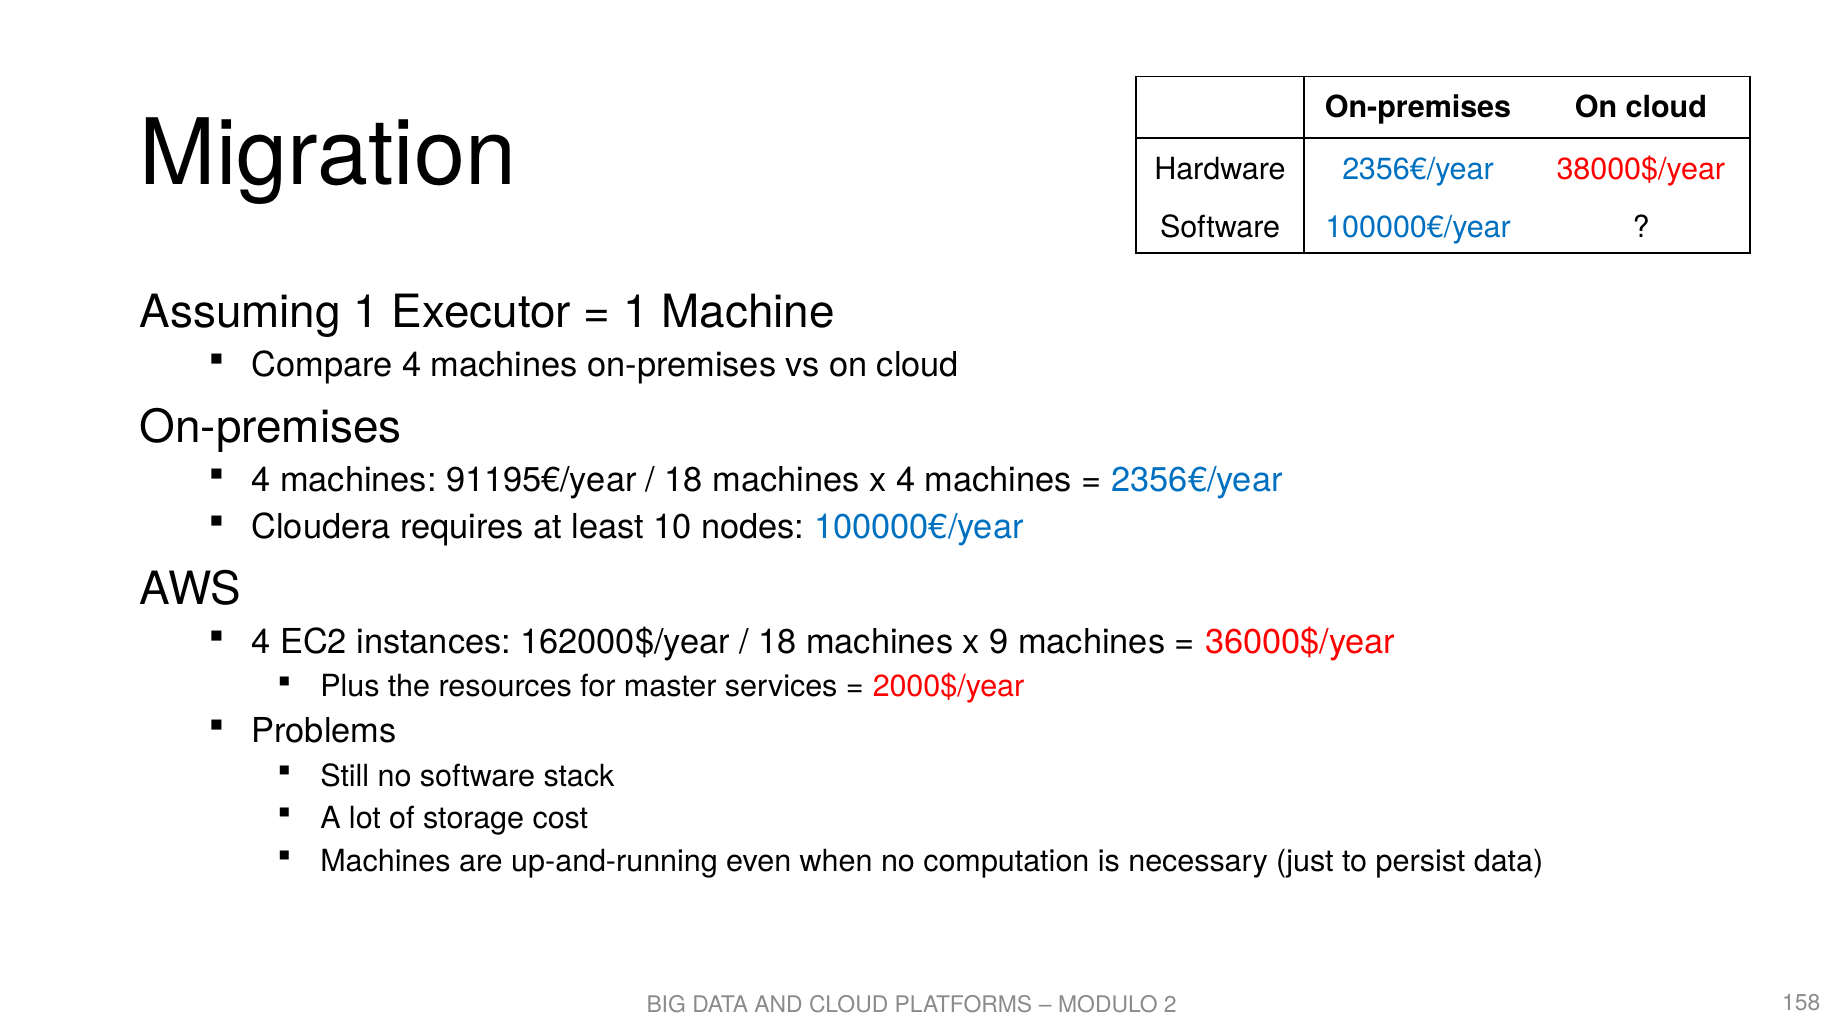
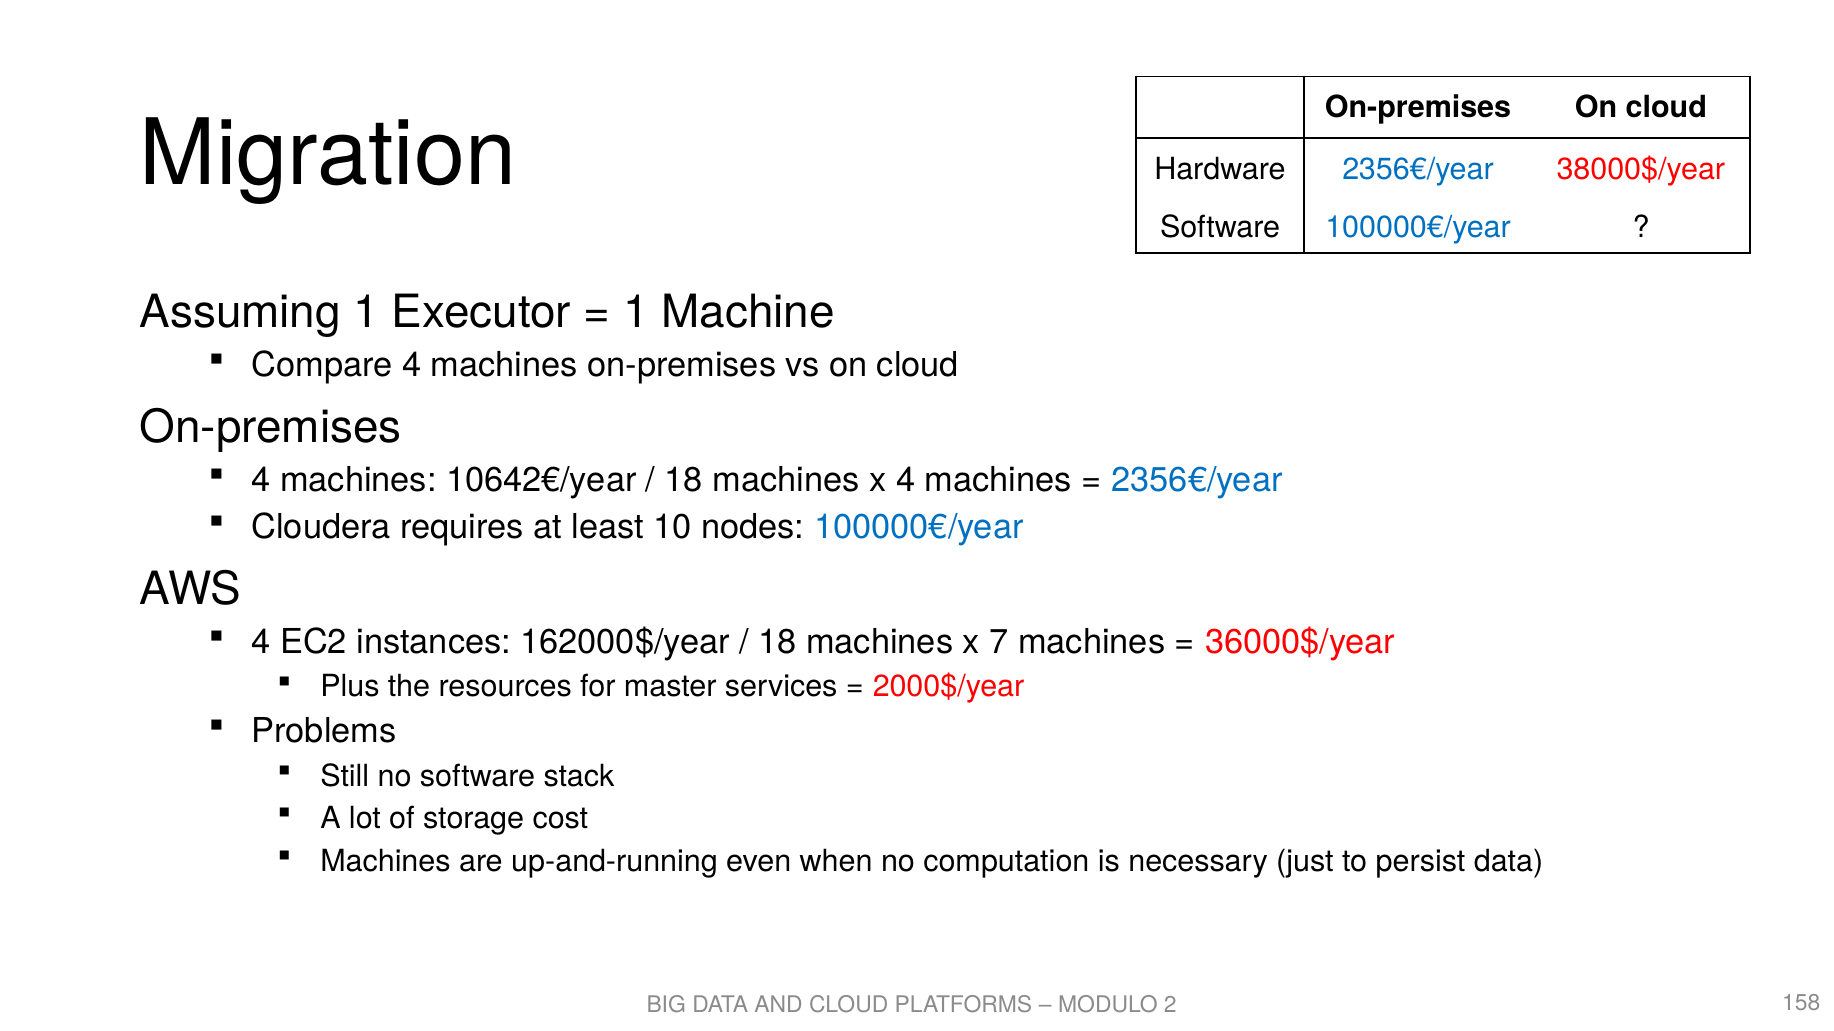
91195€/year: 91195€/year -> 10642€/year
9: 9 -> 7
